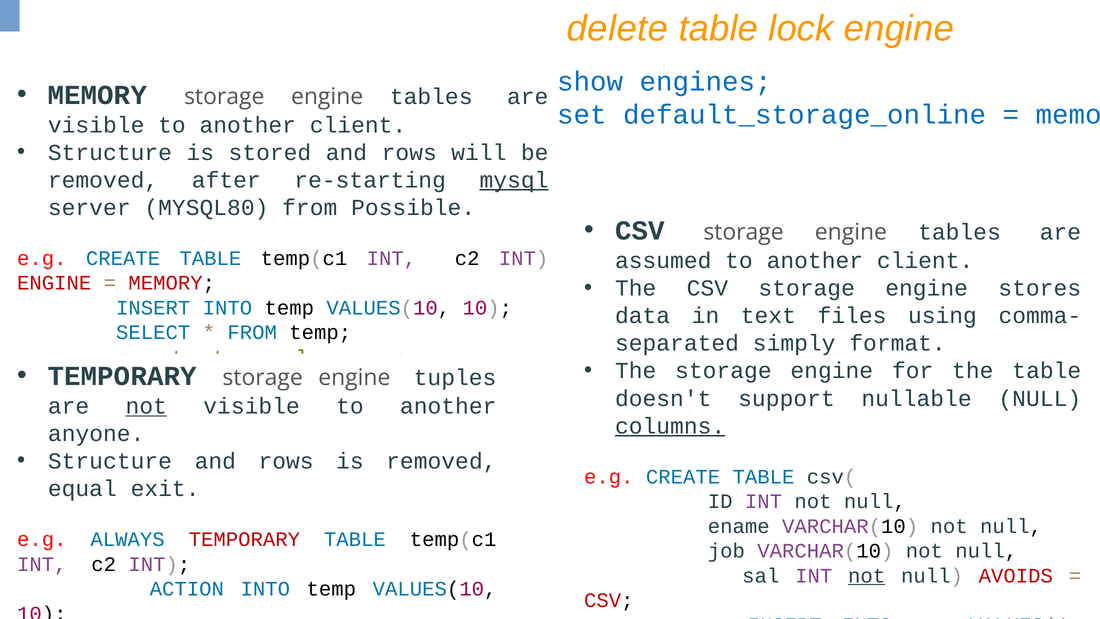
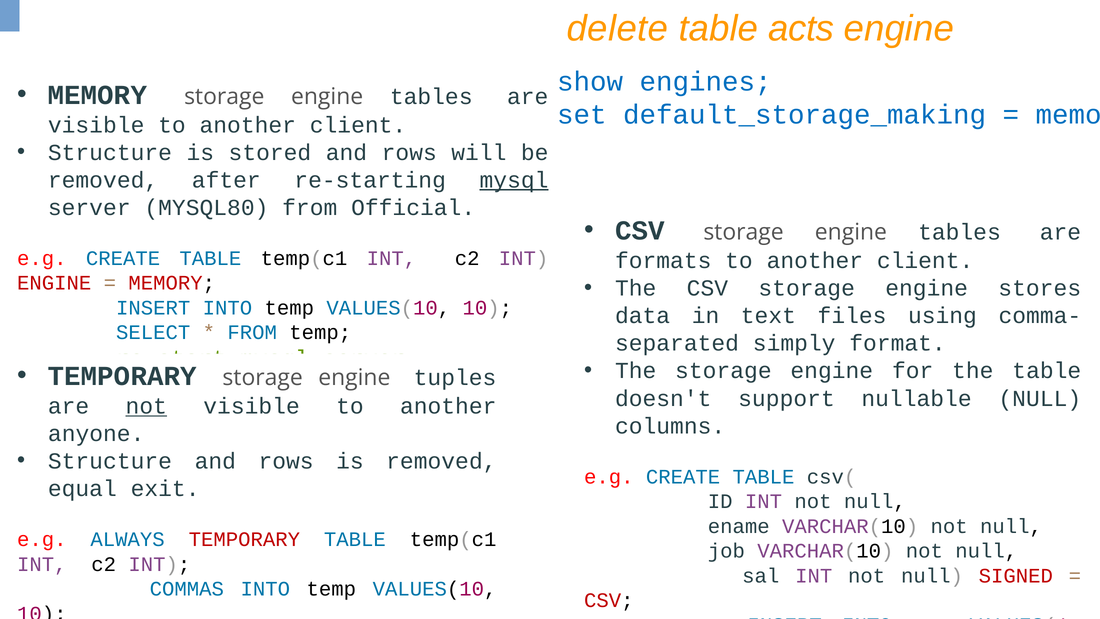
lock: lock -> acts
default_storage_online: default_storage_online -> default_storage_making
Possible: Possible -> Official
assumed: assumed -> formats
columns underline: present -> none
not at (867, 575) underline: present -> none
AVOIDS: AVOIDS -> SIGNED
ACTION: ACTION -> COMMAS
